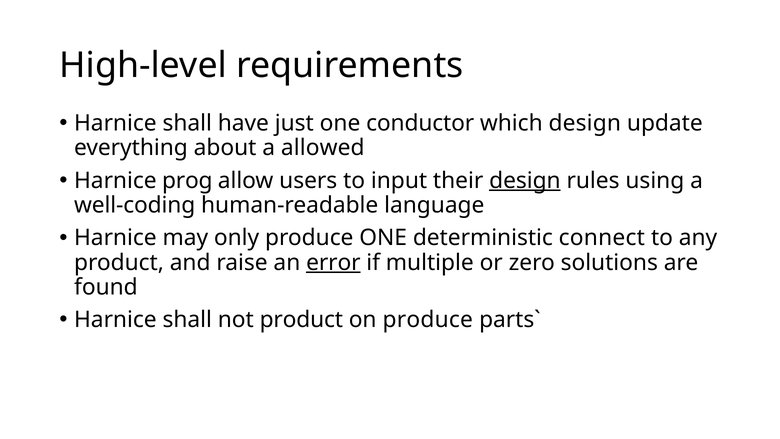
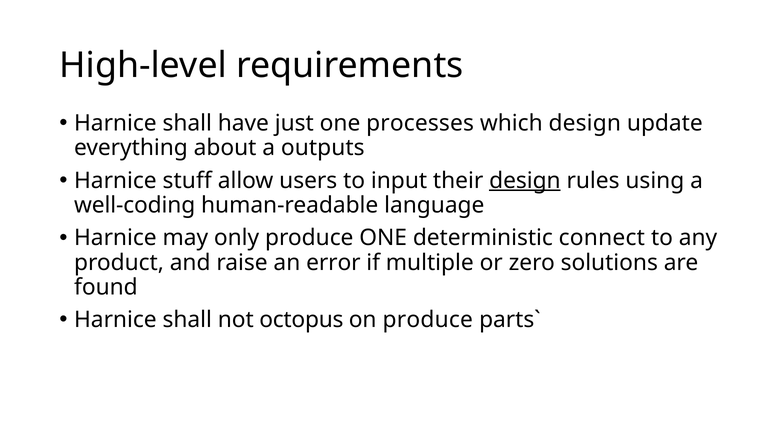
conductor: conductor -> processes
allowed: allowed -> outputs
prog: prog -> stuff
error underline: present -> none
not product: product -> octopus
